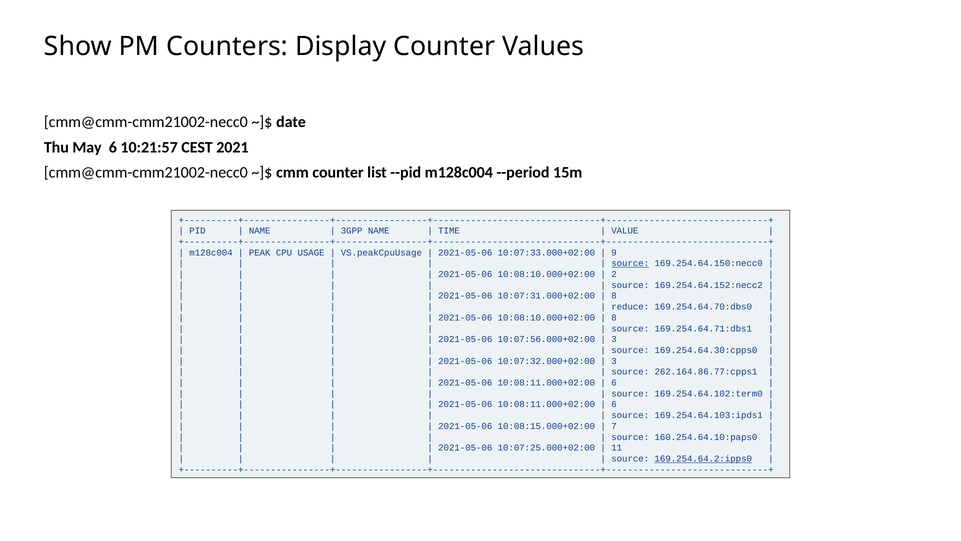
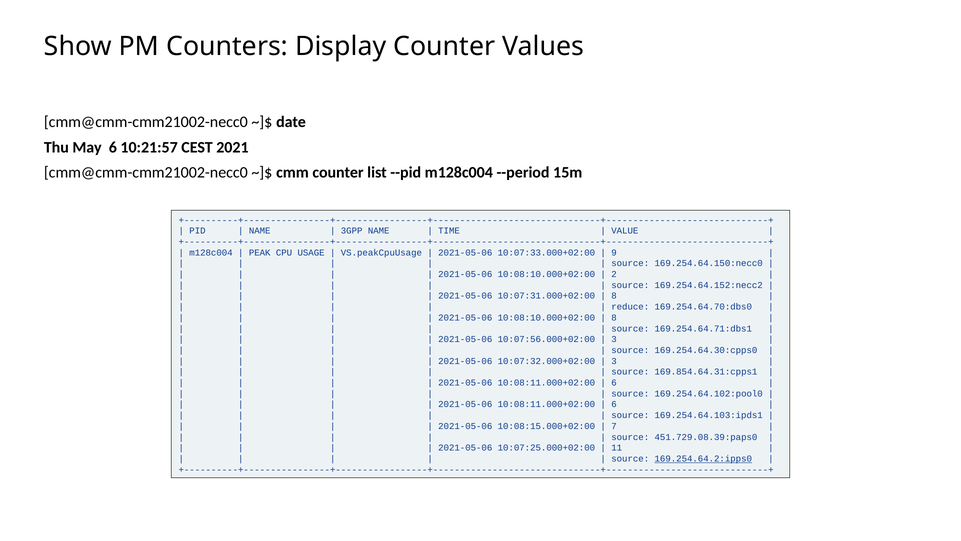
source at (630, 263) underline: present -> none
262.164.86.77:cpps1: 262.164.86.77:cpps1 -> 169.854.64.31:cpps1
169.254.64.102:term0: 169.254.64.102:term0 -> 169.254.64.102:pool0
160.254.64.10:paps0: 160.254.64.10:paps0 -> 451.729.08.39:paps0
